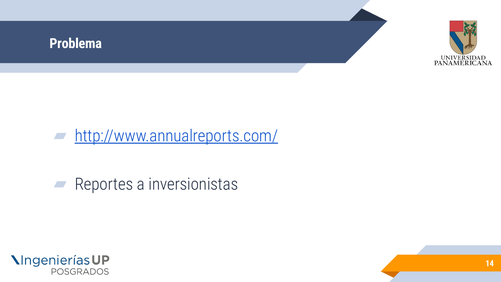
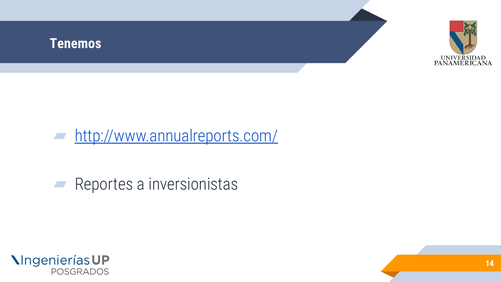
Problema: Problema -> Tenemos
